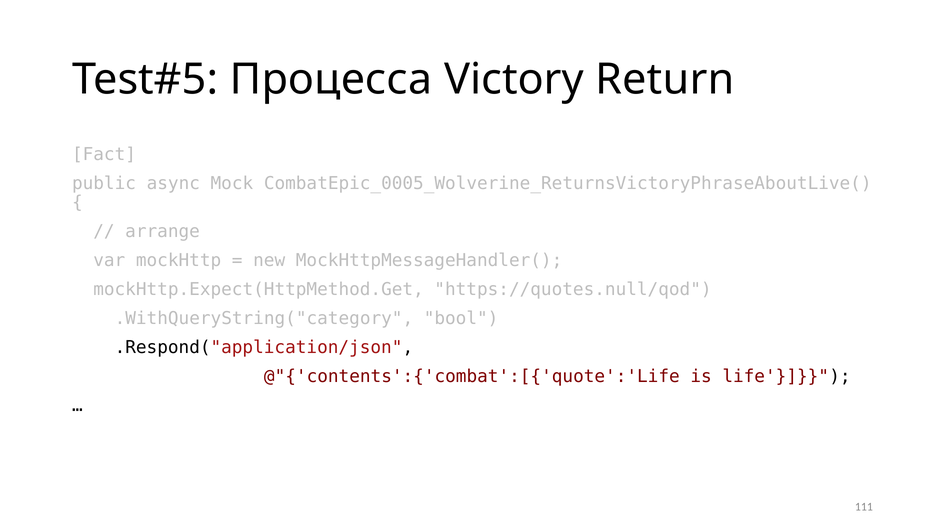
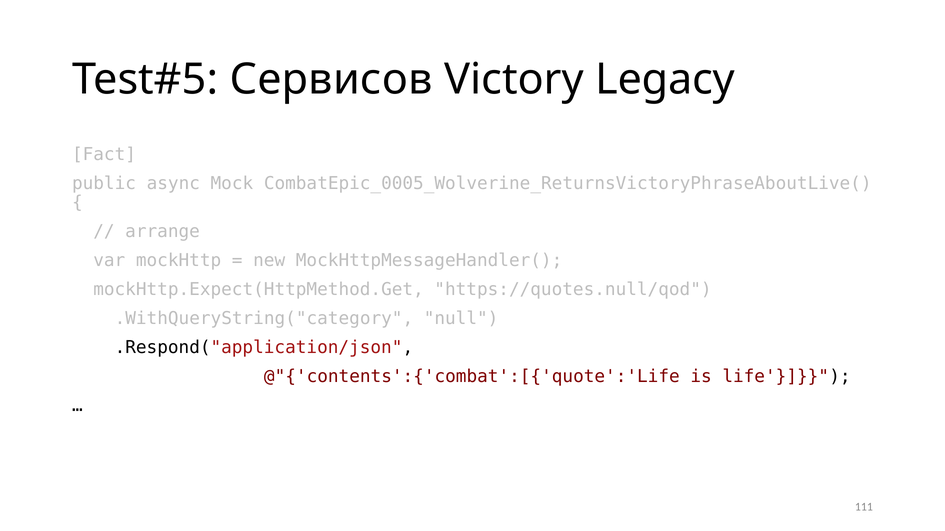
Процесса: Процесса -> Сервисов
Return: Return -> Legacy
bool: bool -> null
